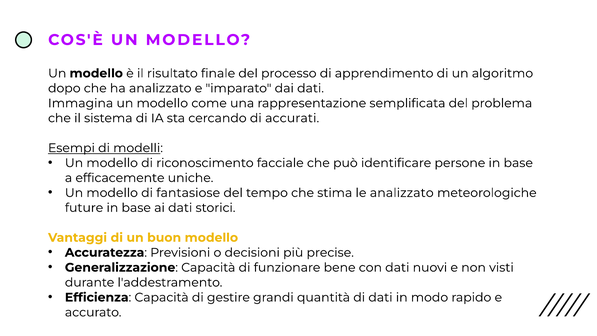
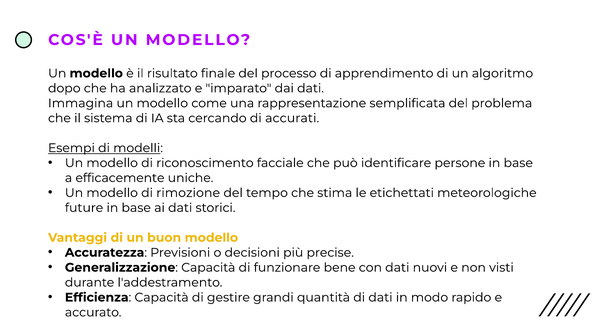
fantasiose: fantasiose -> rimozione
le analizzato: analizzato -> etichettati
